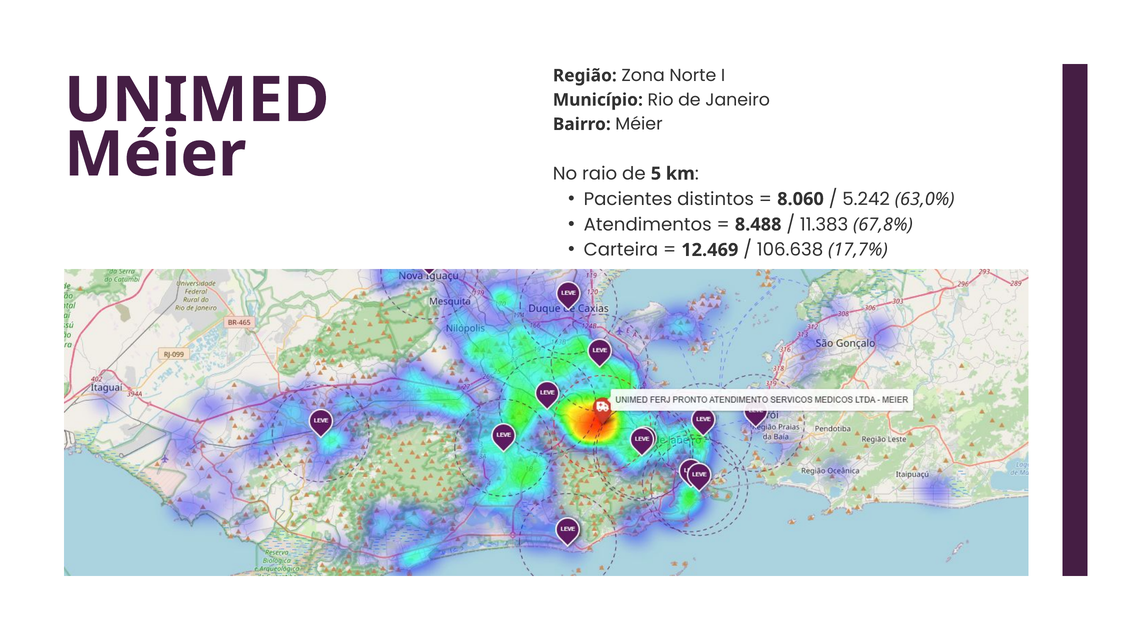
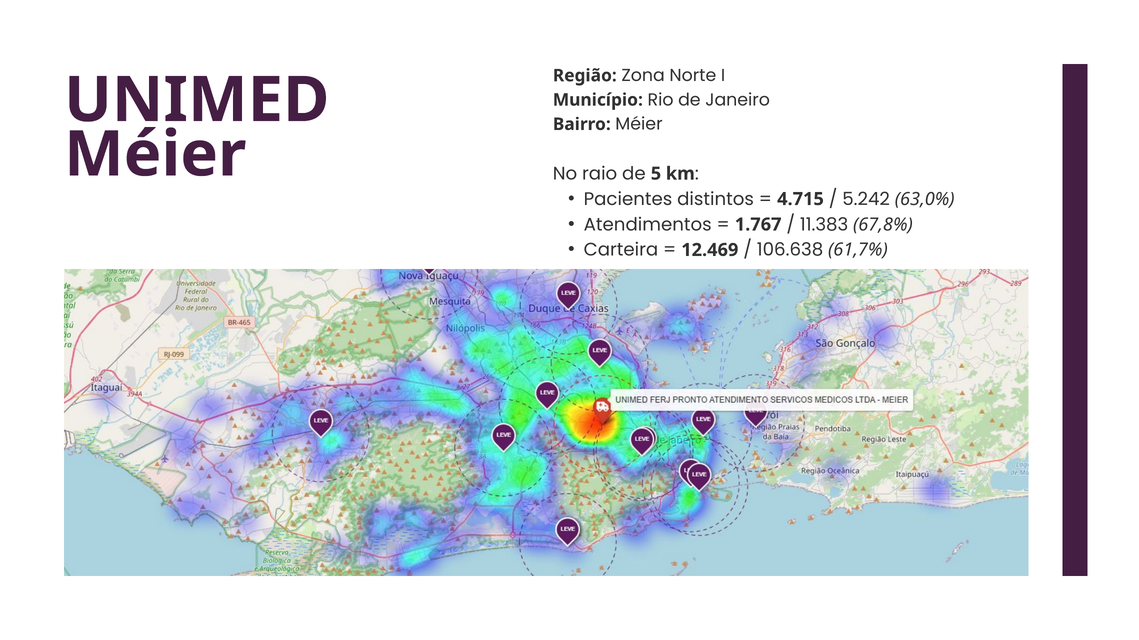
8.060: 8.060 -> 4.715
8.488: 8.488 -> 1.767
17,7%: 17,7% -> 61,7%
